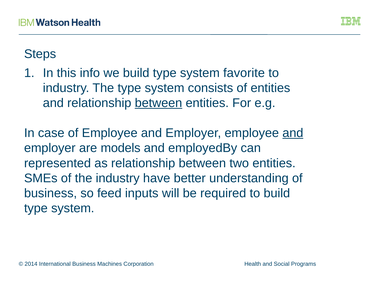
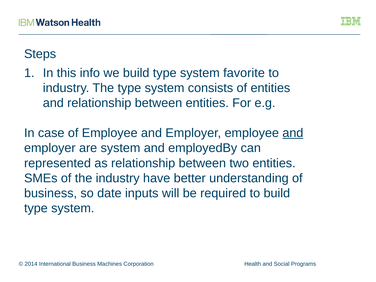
between at (158, 103) underline: present -> none
are models: models -> system
feed: feed -> date
